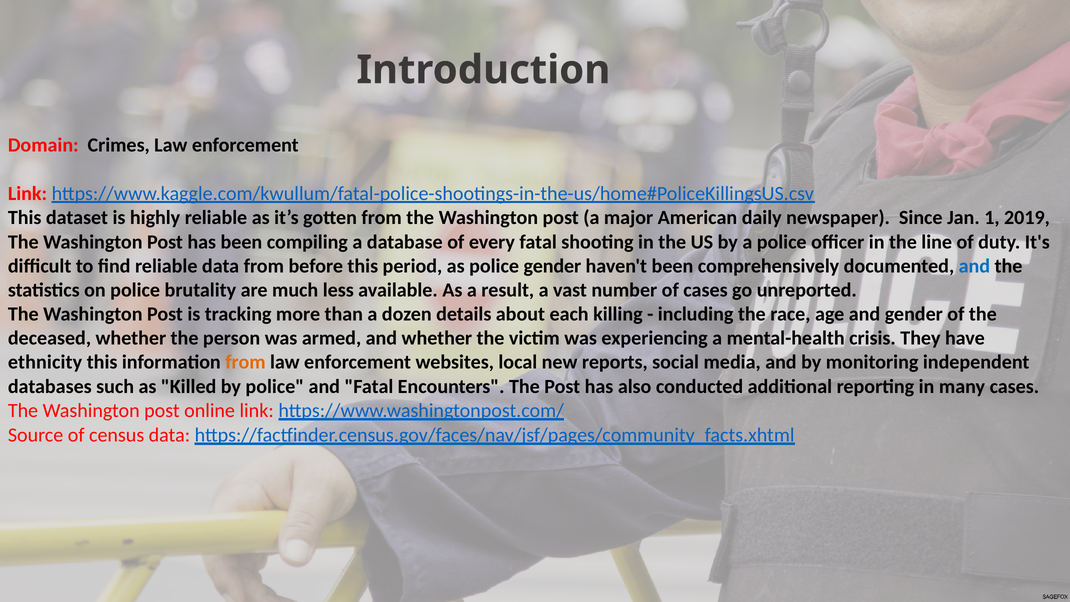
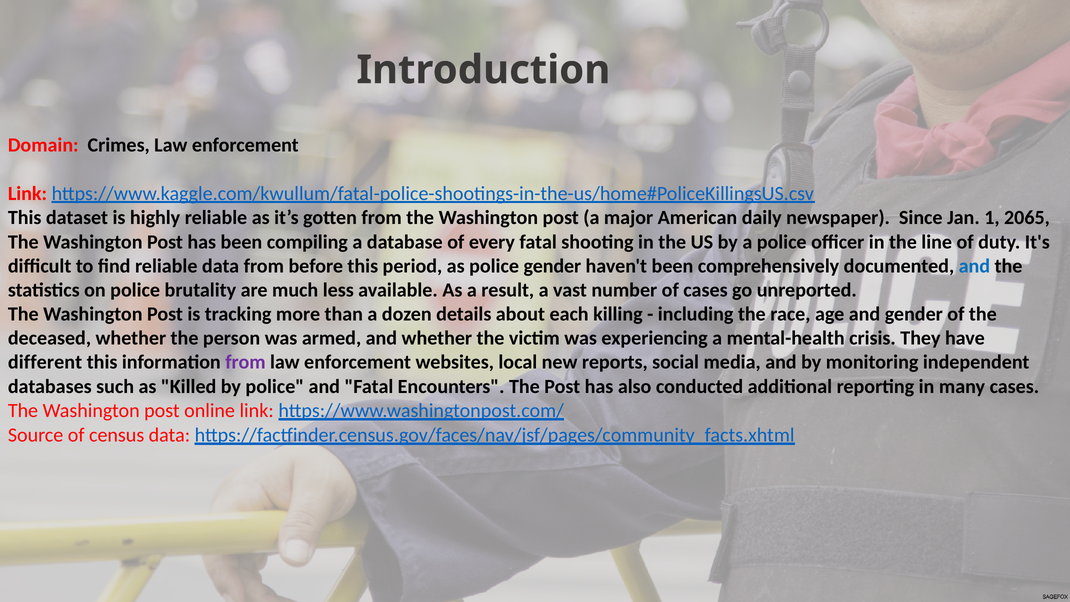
2019: 2019 -> 2065
ethnicity: ethnicity -> different
from at (245, 362) colour: orange -> purple
